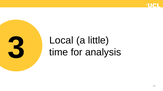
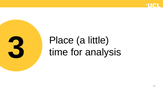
Local: Local -> Place
